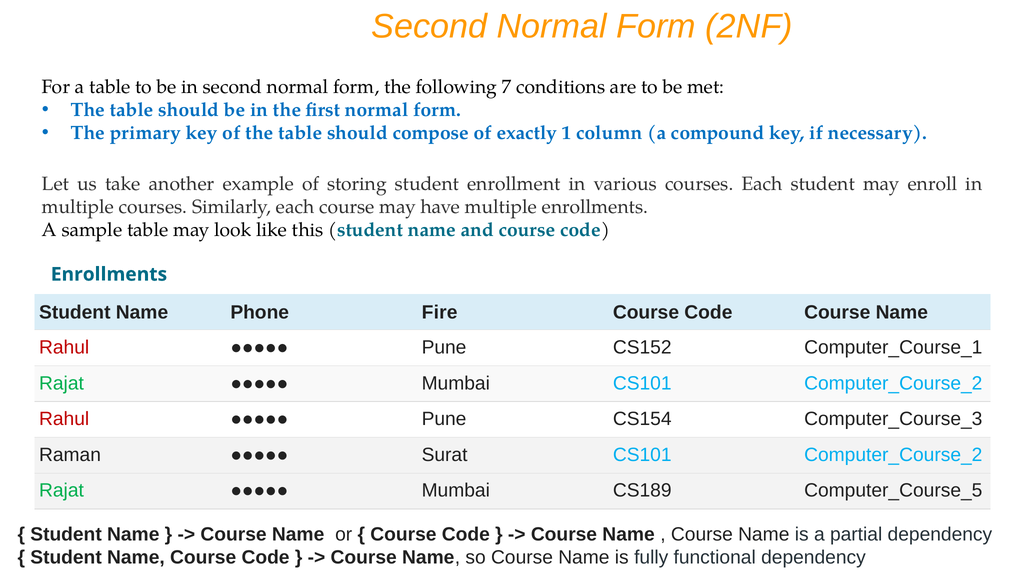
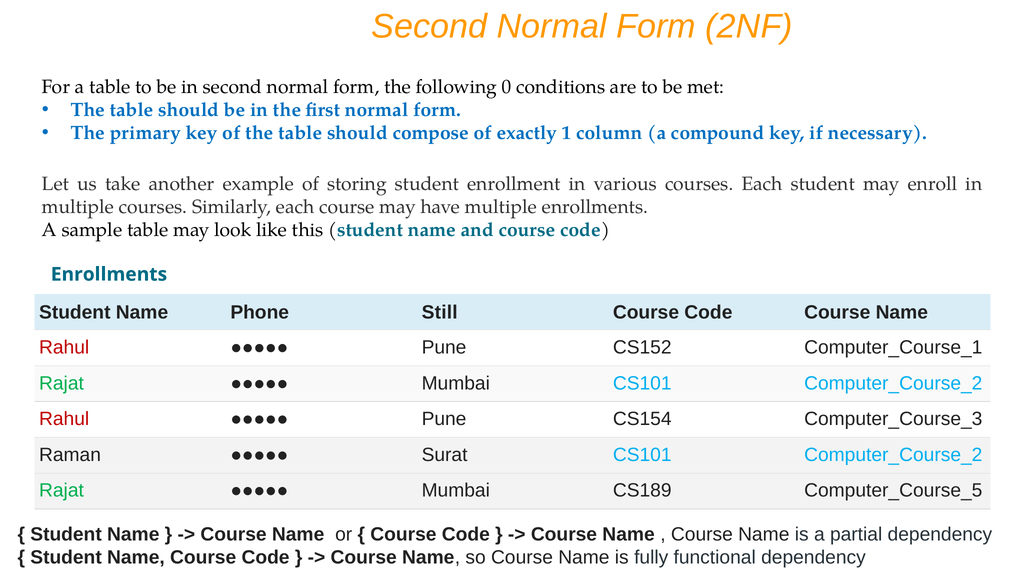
7: 7 -> 0
Fire: Fire -> Still
